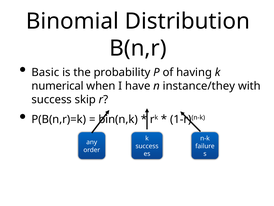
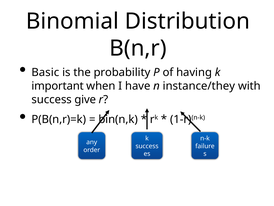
numerical: numerical -> important
skip: skip -> give
